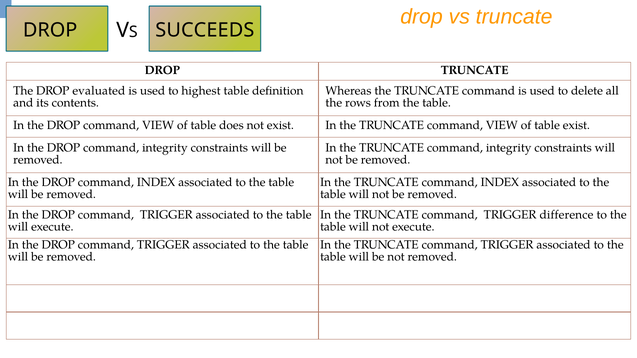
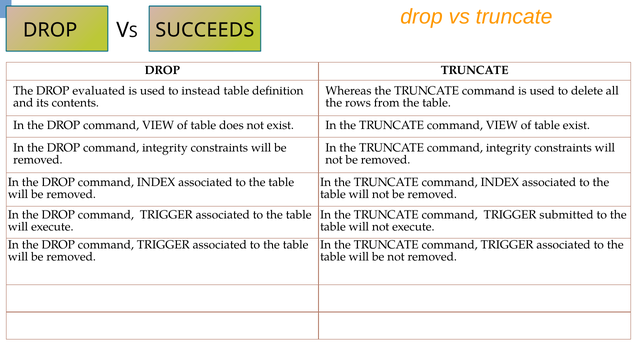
highest: highest -> instead
difference: difference -> submitted
